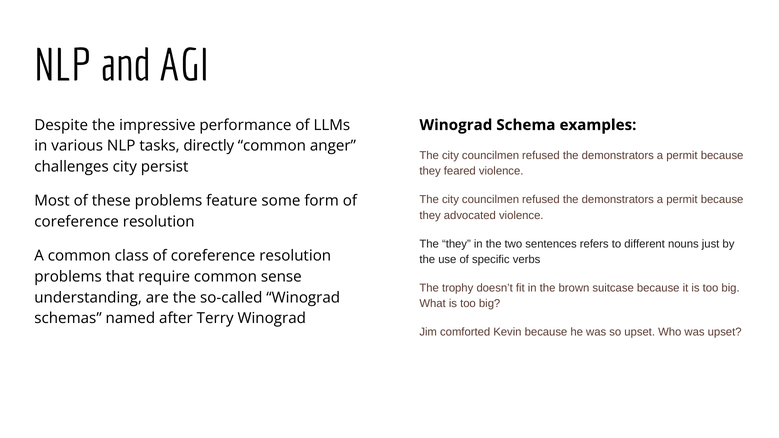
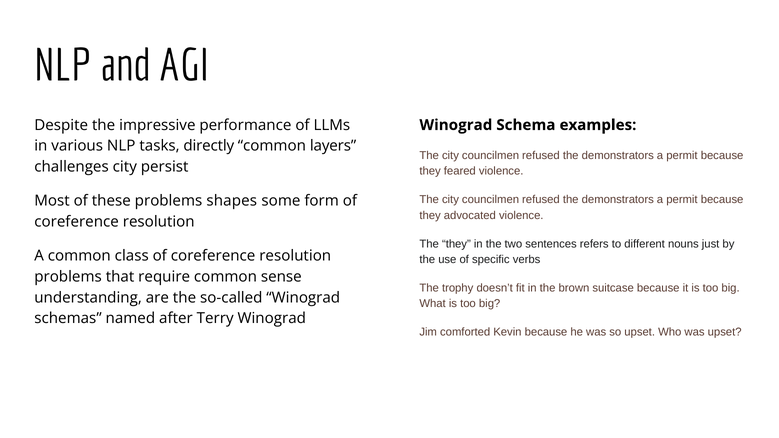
anger: anger -> layers
feature: feature -> shapes
